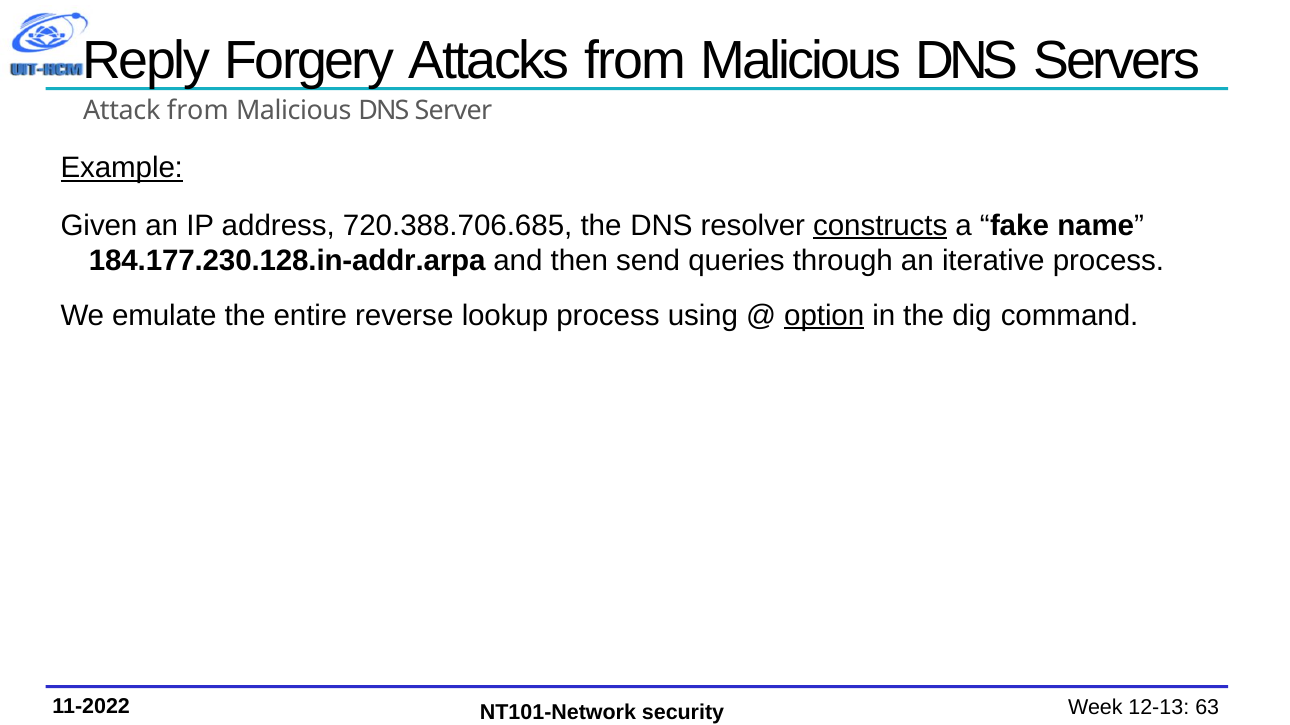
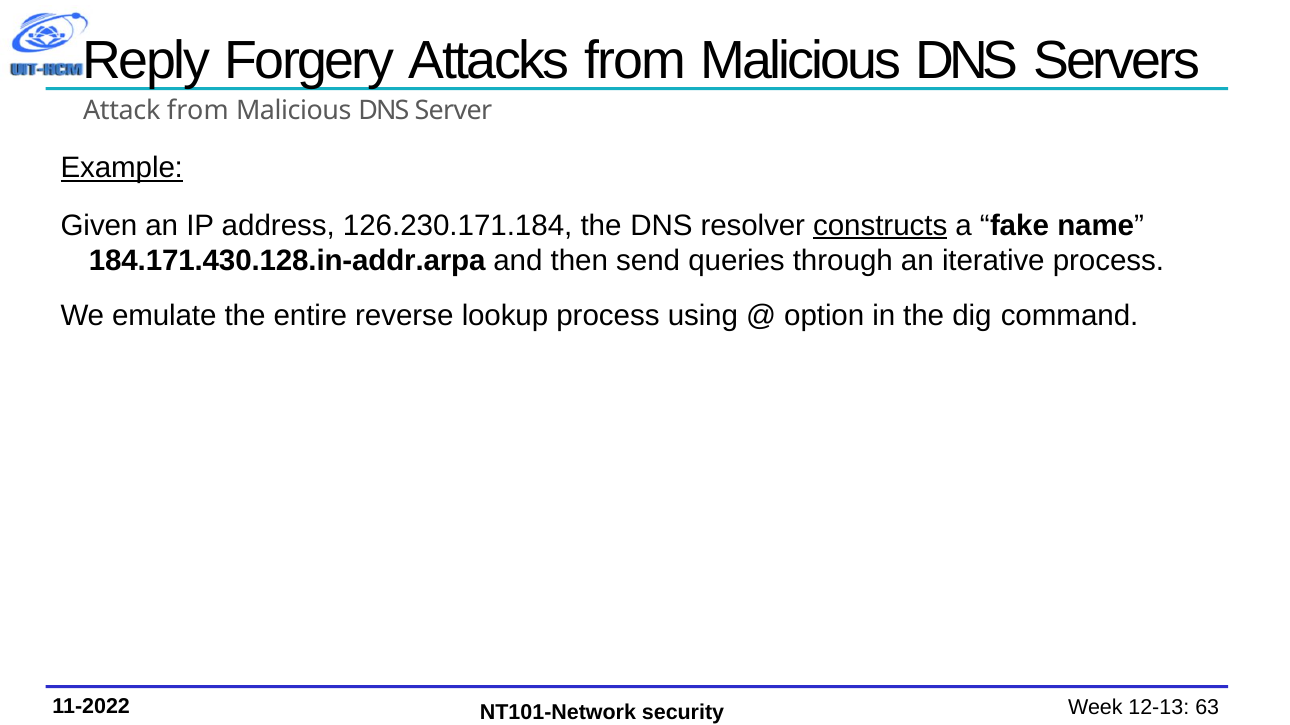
720.388.706.685: 720.388.706.685 -> 126.230.171.184
184.177.230.128.in-addr.arpa: 184.177.230.128.in-addr.arpa -> 184.171.430.128.in-addr.arpa
option underline: present -> none
